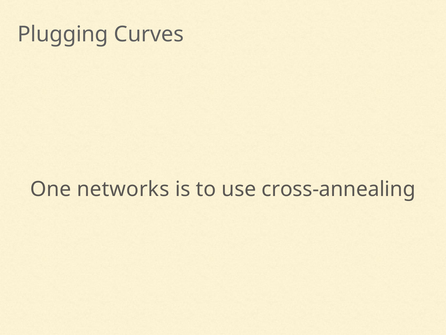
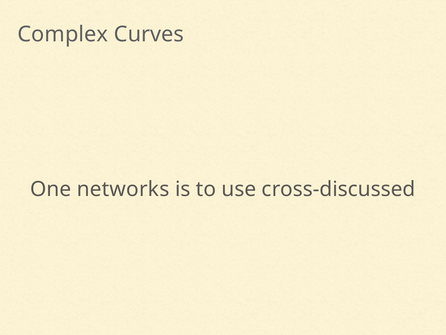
Plugging: Plugging -> Complex
cross-annealing: cross-annealing -> cross-discussed
